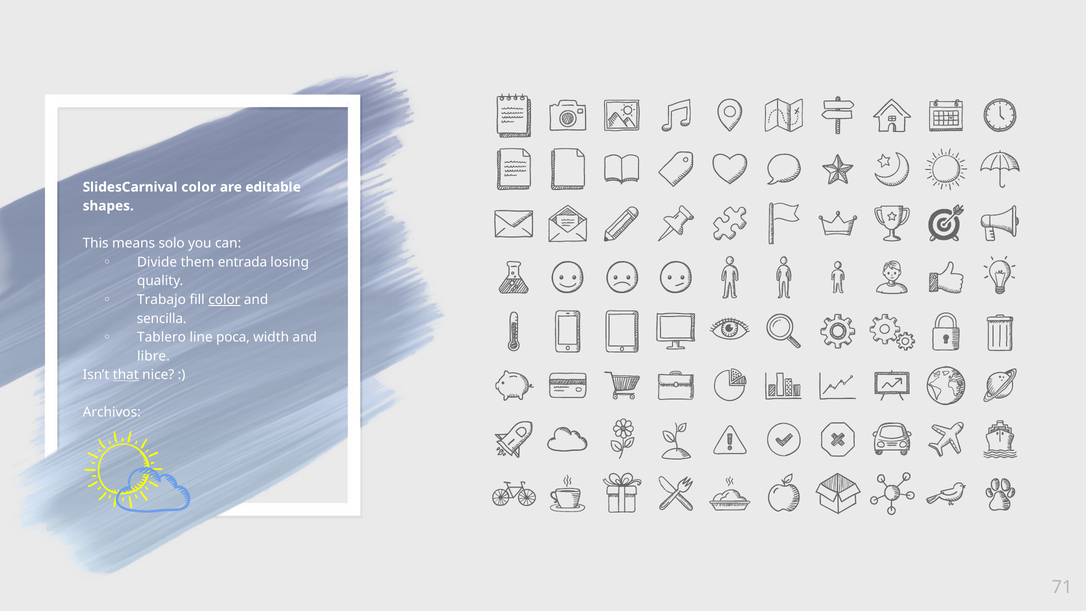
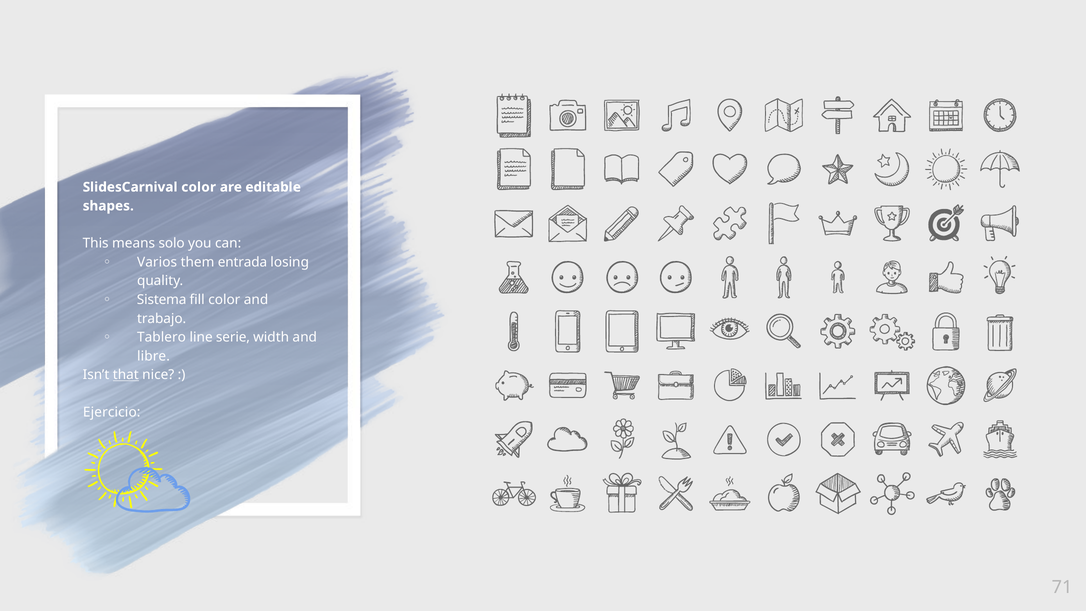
Divide: Divide -> Varios
Trabajo: Trabajo -> Sistema
color at (224, 300) underline: present -> none
sencilla: sencilla -> trabajo
poca: poca -> serie
Archivos: Archivos -> Ejercicio
